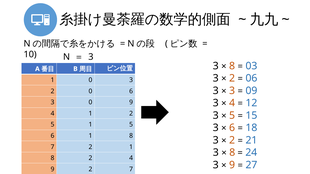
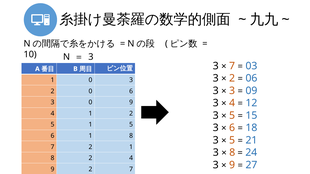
8 at (232, 66): 8 -> 7
2 at (232, 141): 2 -> 5
